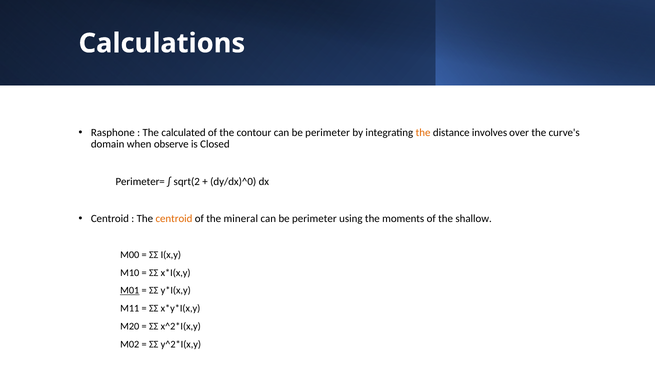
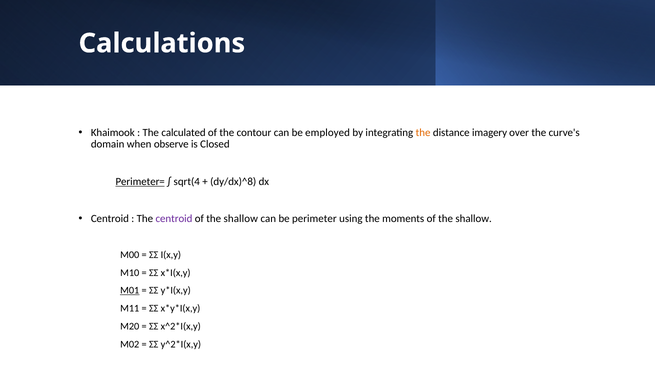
Rasphone: Rasphone -> Khaimook
contour can be perimeter: perimeter -> employed
involves: involves -> imagery
Perimeter= underline: none -> present
sqrt(2: sqrt(2 -> sqrt(4
dy/dx)^0: dy/dx)^0 -> dy/dx)^8
centroid at (174, 219) colour: orange -> purple
mineral at (241, 219): mineral -> shallow
